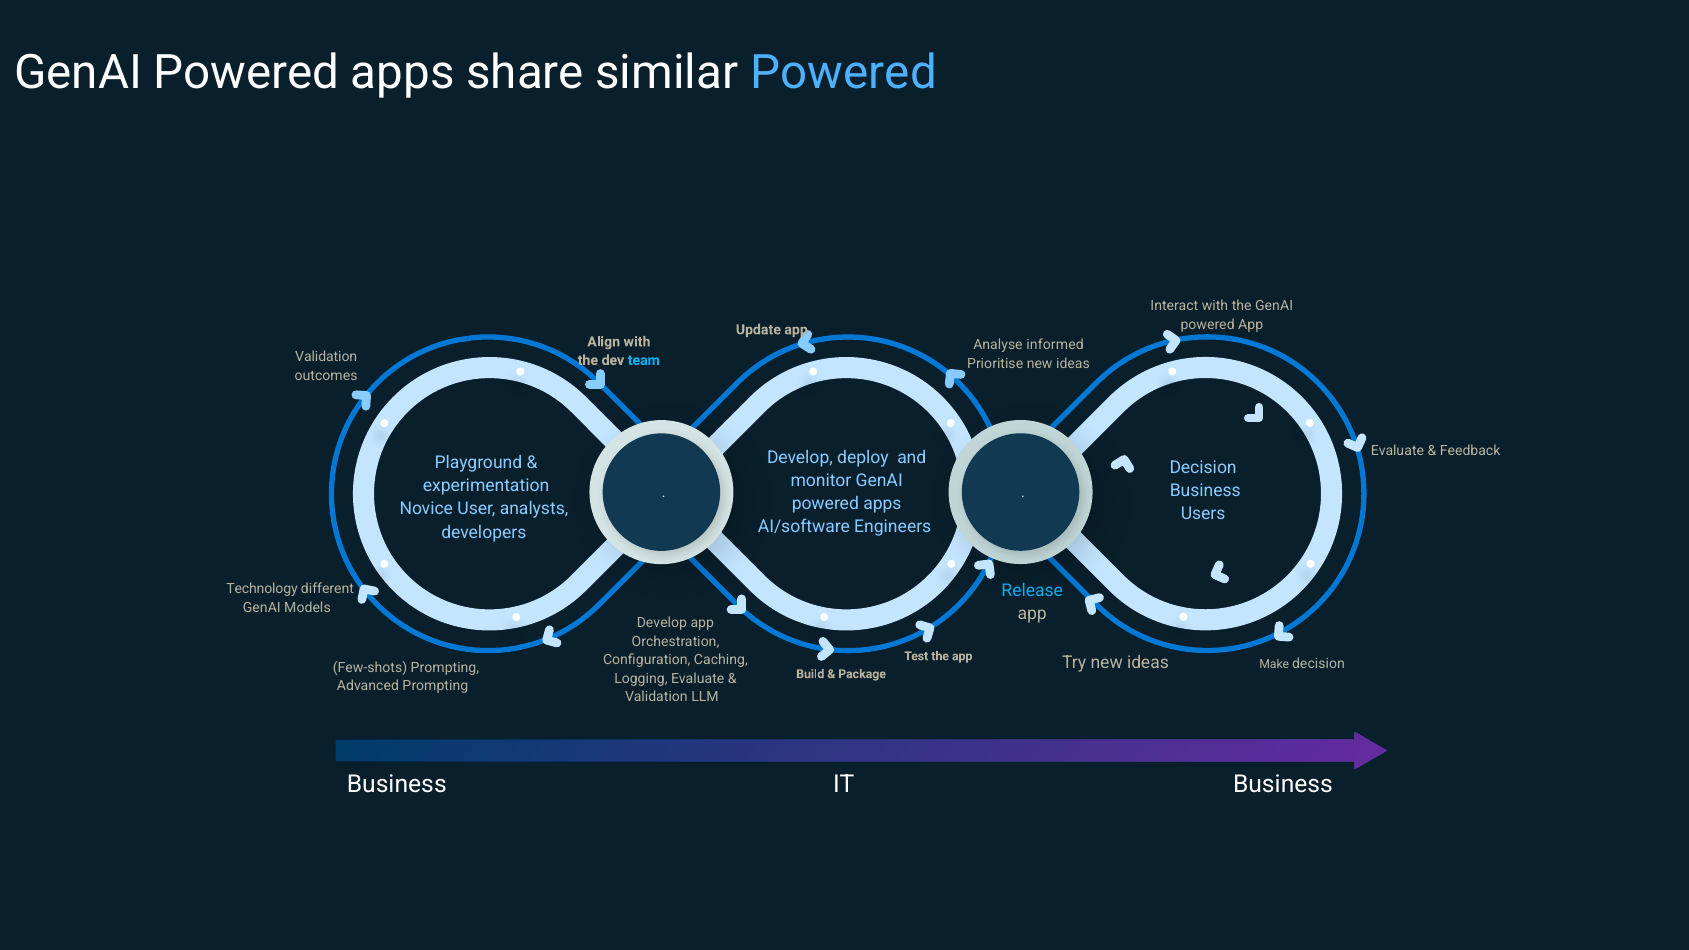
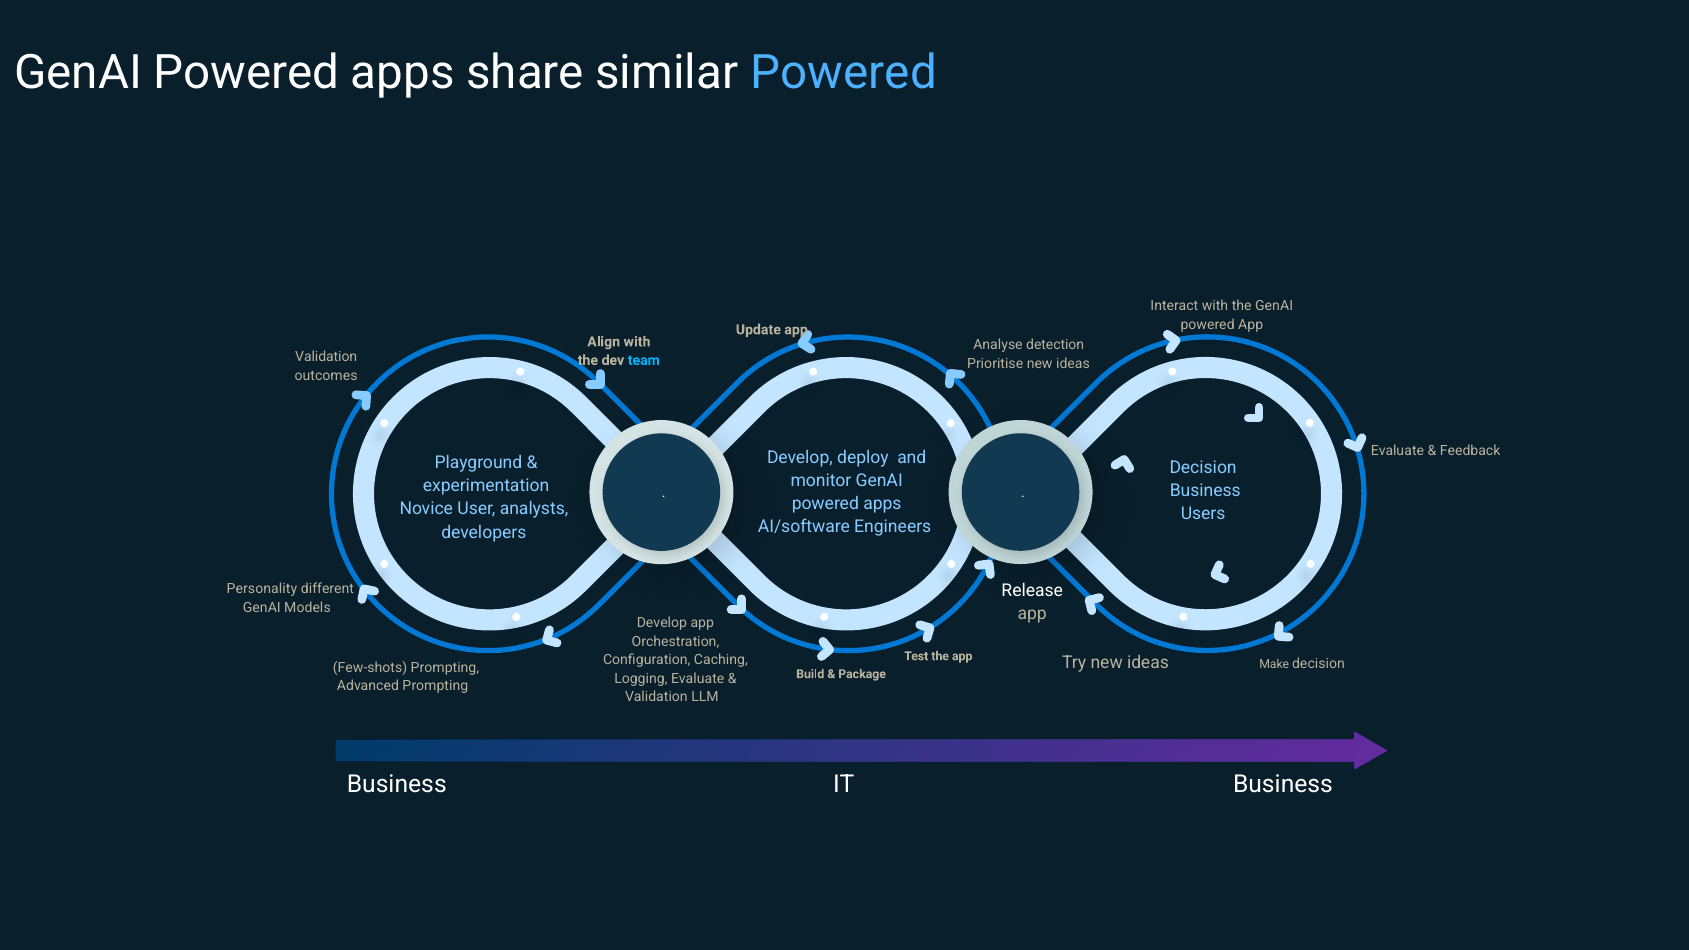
informed: informed -> detection
Technology: Technology -> Personality
Release colour: light blue -> white
